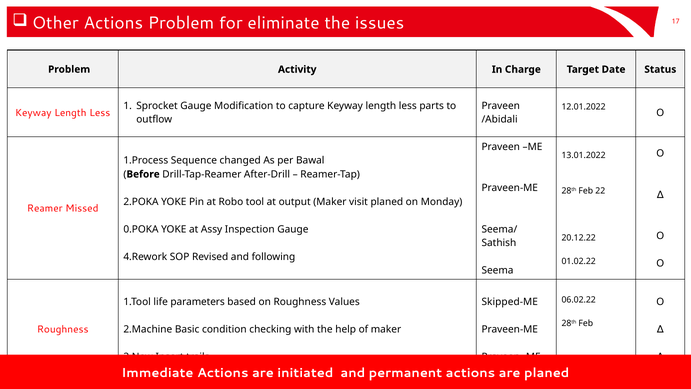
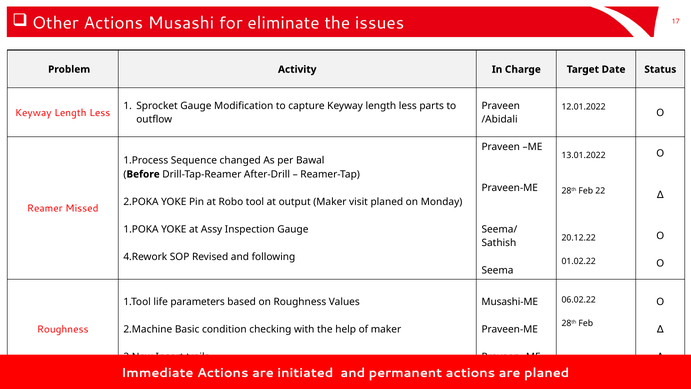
Actions Problem: Problem -> Musashi
0.POKA: 0.POKA -> 1.POKA
Skipped-ME: Skipped-ME -> Musashi-ME
